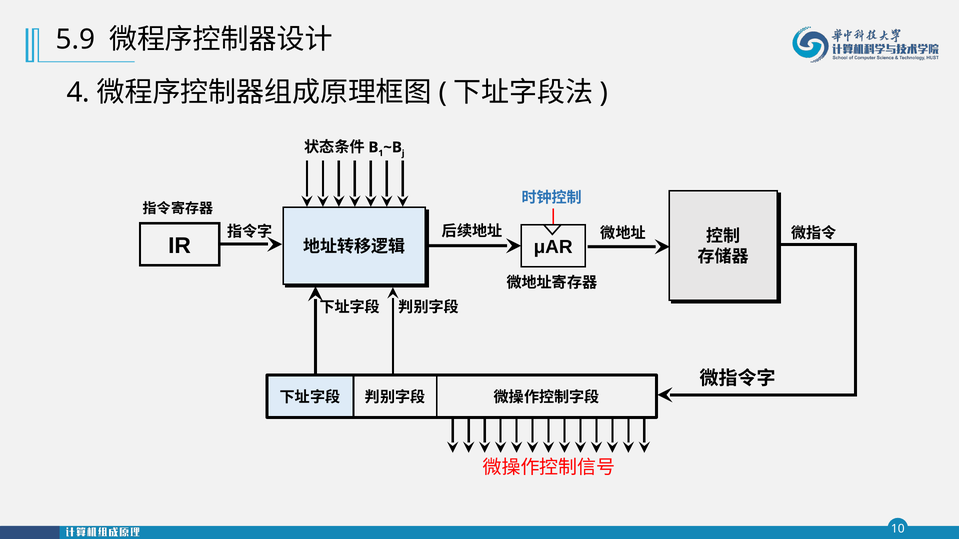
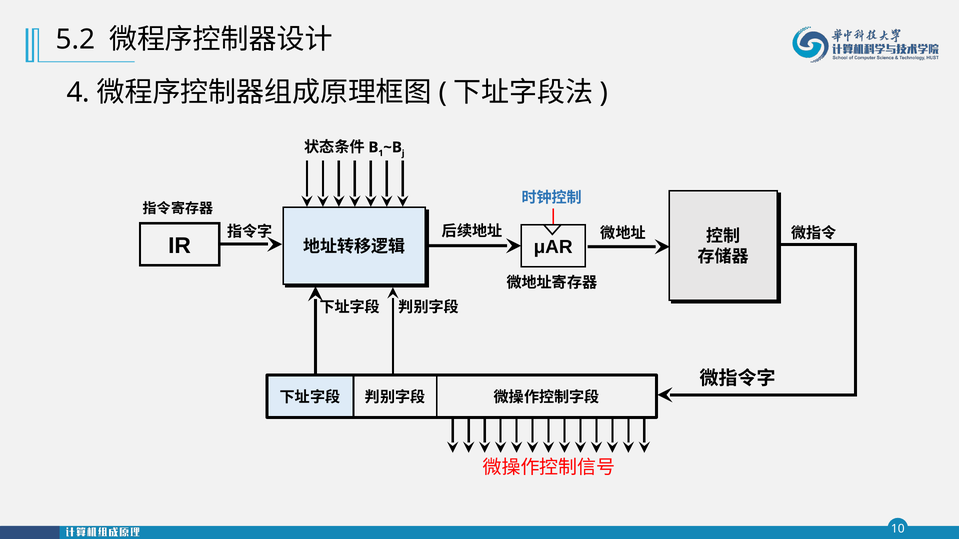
5.9: 5.9 -> 5.2
